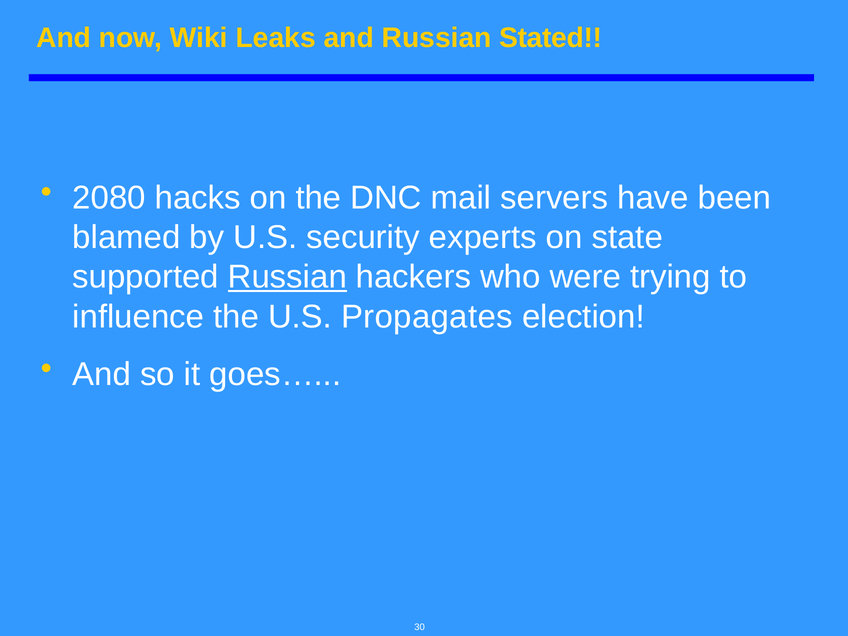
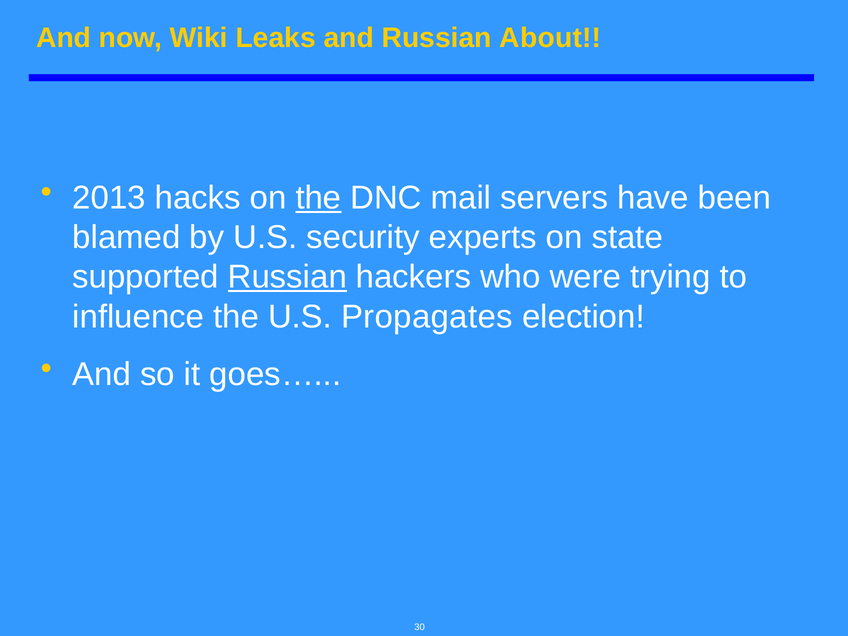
Stated: Stated -> About
2080: 2080 -> 2013
the at (318, 198) underline: none -> present
